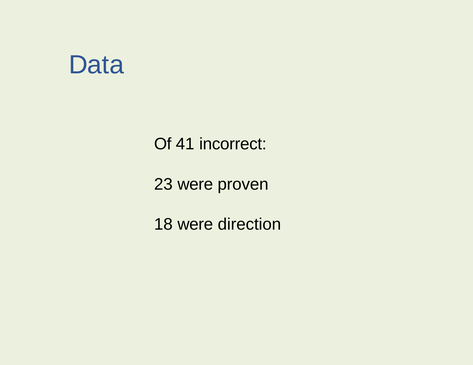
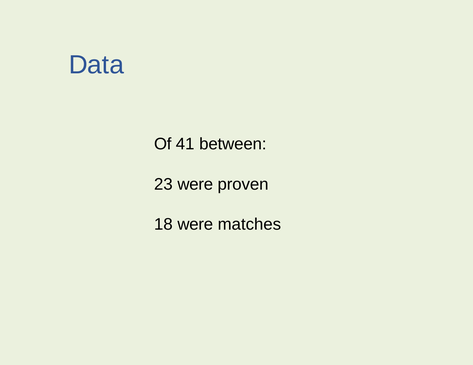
incorrect: incorrect -> between
direction: direction -> matches
